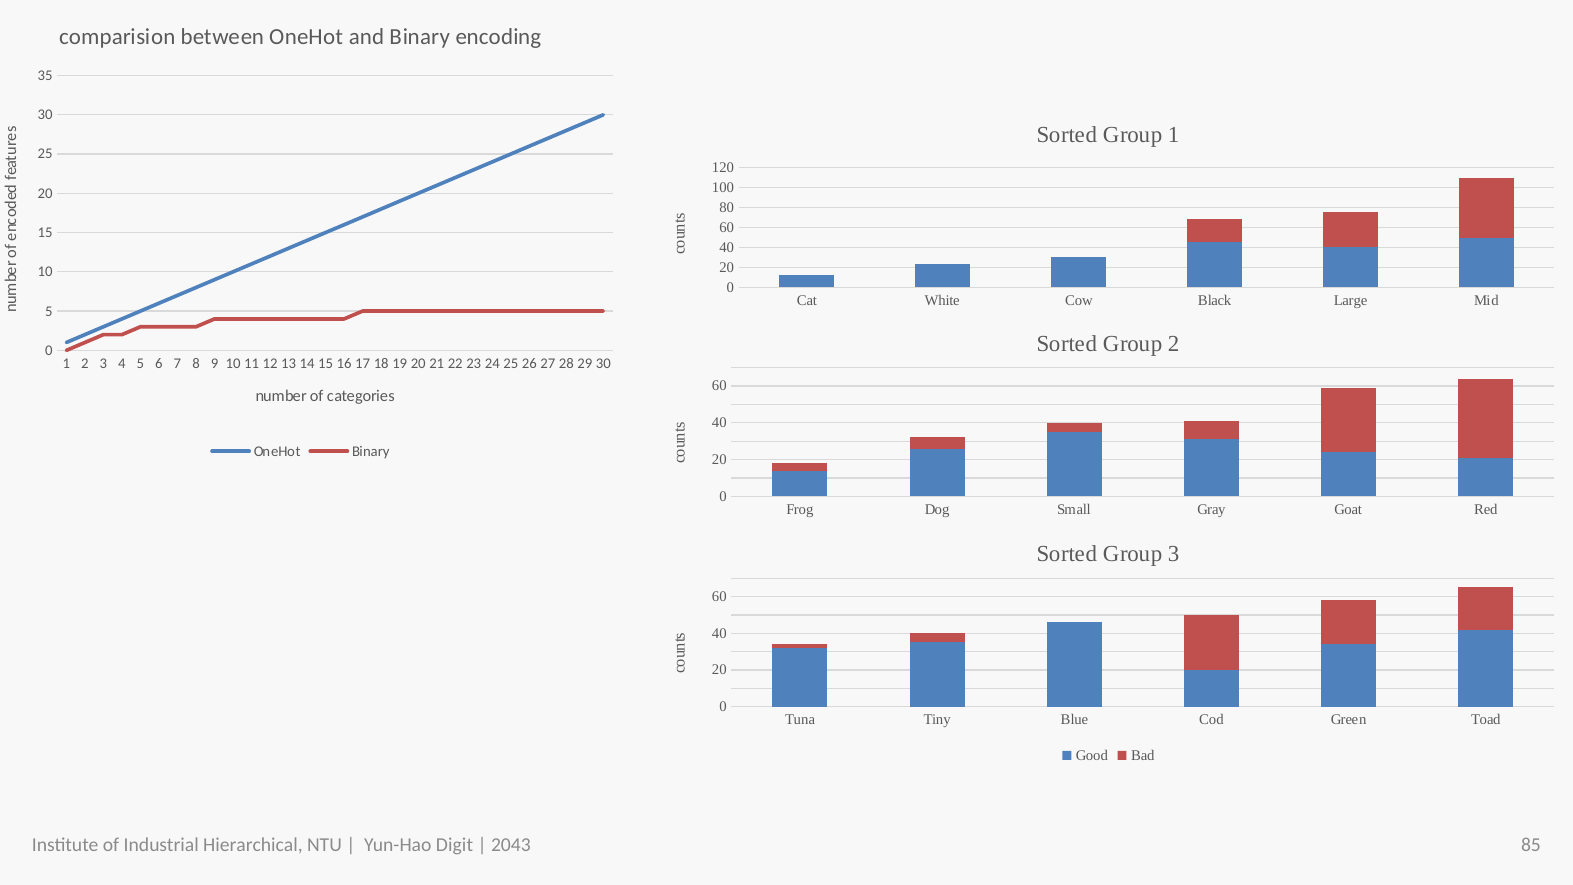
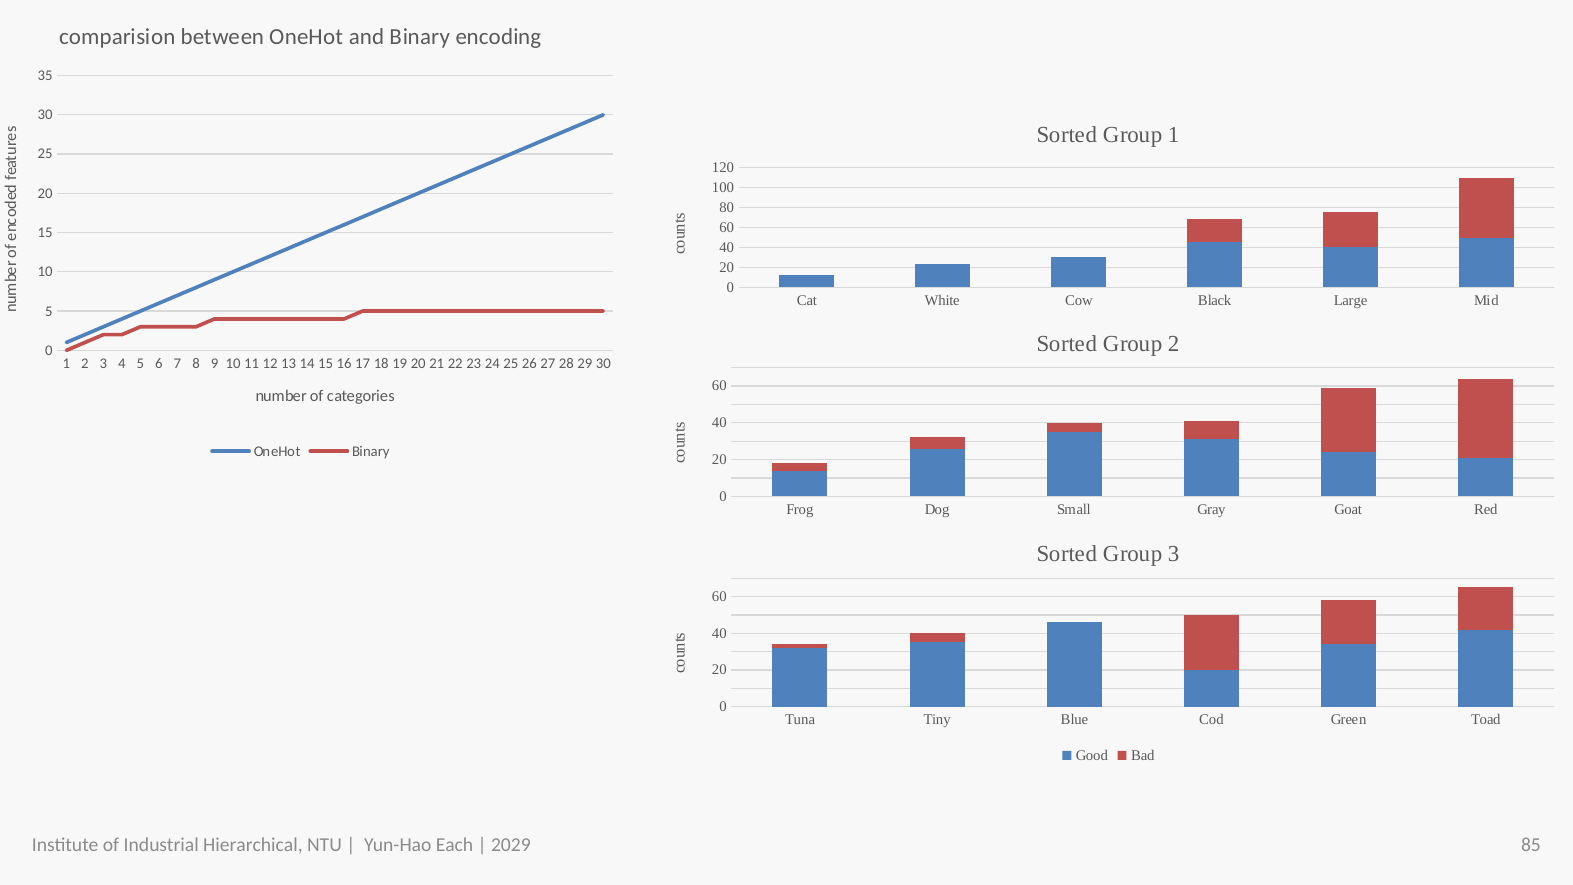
Digit: Digit -> Each
2043: 2043 -> 2029
